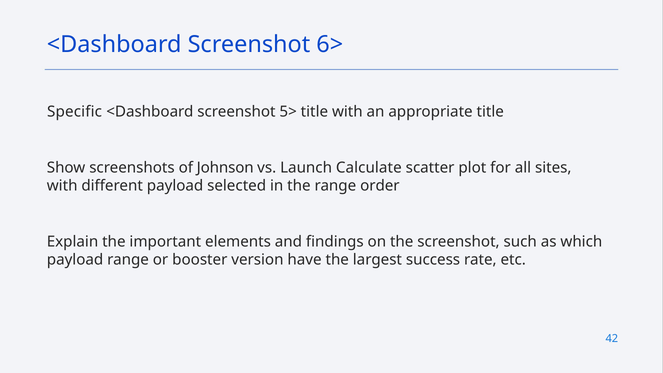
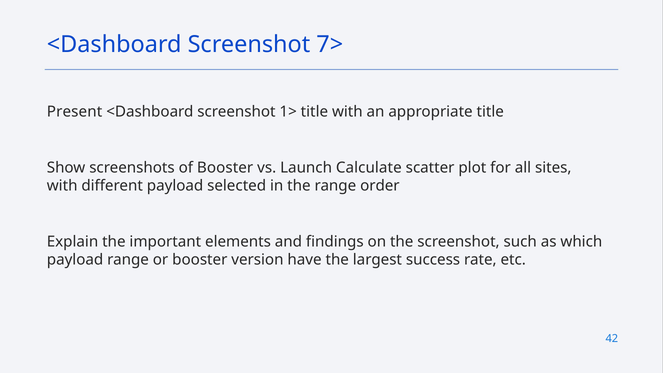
6>: 6> -> 7>
Specific: Specific -> Present
5>: 5> -> 1>
of Johnson: Johnson -> Booster
